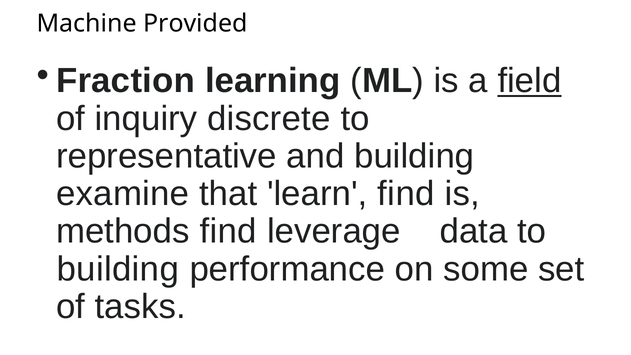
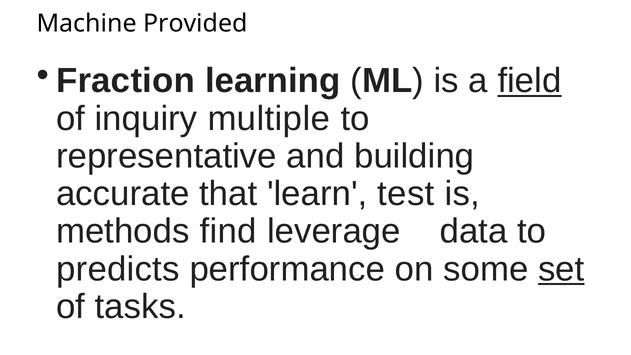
discrete: discrete -> multiple
examine: examine -> accurate
learn find: find -> test
building at (118, 269): building -> predicts
set underline: none -> present
